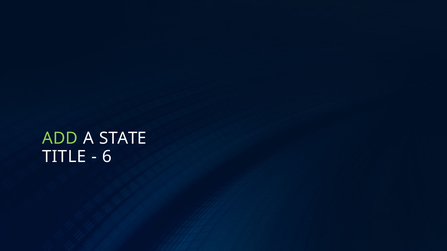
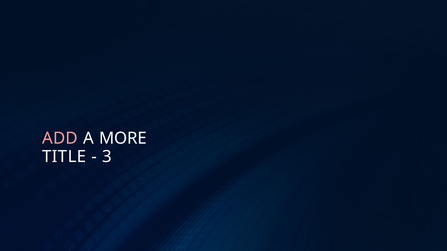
ADD colour: light green -> pink
STATE: STATE -> MORE
6: 6 -> 3
